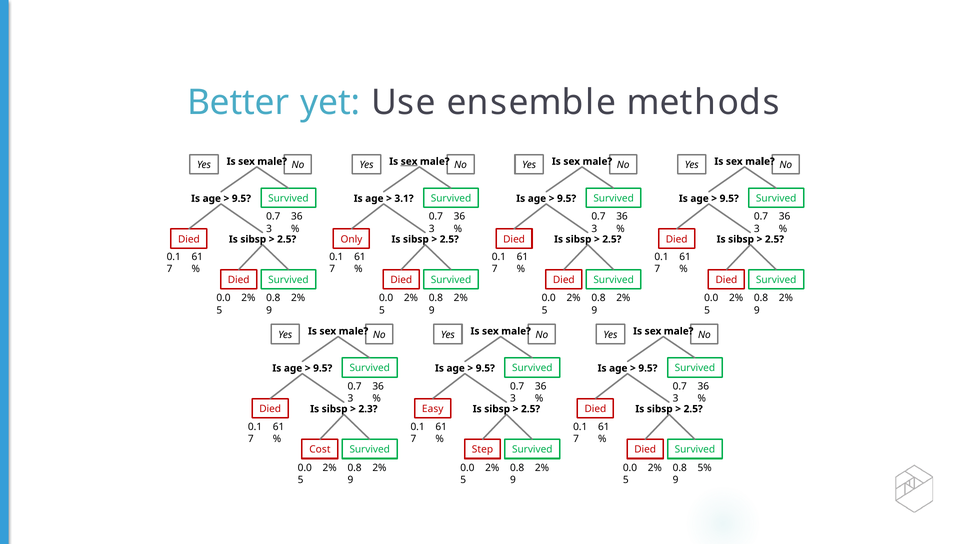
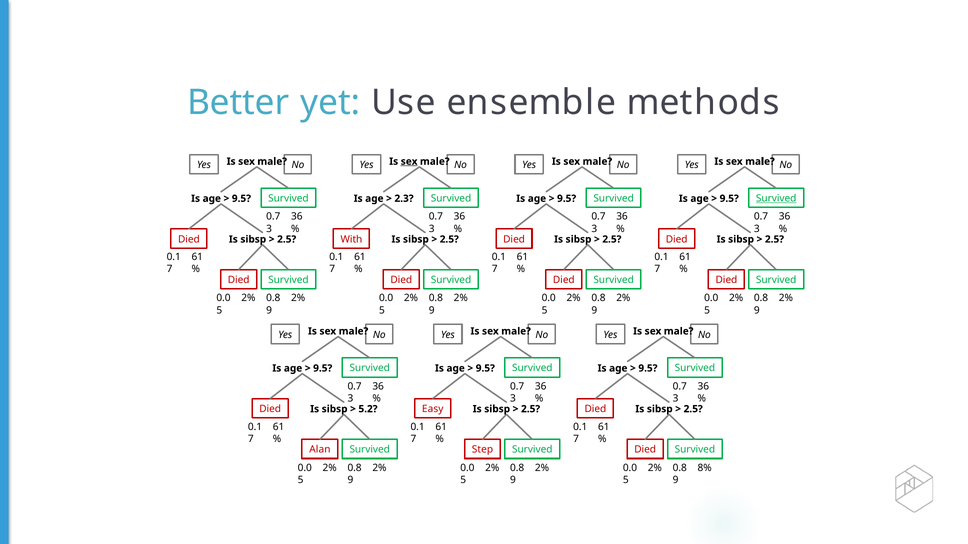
3.1: 3.1 -> 2.3
Survived at (776, 199) underline: none -> present
Only: Only -> With
2.3: 2.3 -> 5.2
Cost: Cost -> Alan
5%: 5% -> 8%
